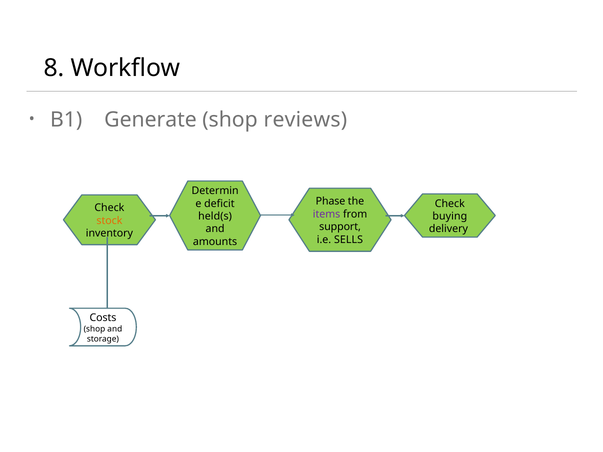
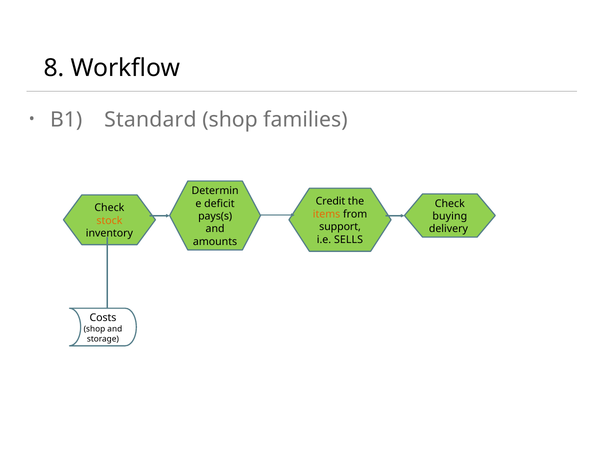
Generate: Generate -> Standard
reviews: reviews -> families
Phase: Phase -> Credit
items colour: purple -> orange
held(s: held(s -> pays(s
